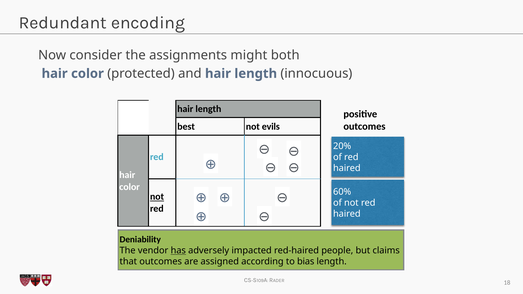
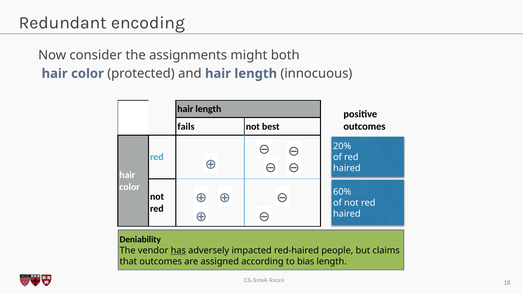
best: best -> fails
evils: evils -> best
not at (157, 197) underline: present -> none
